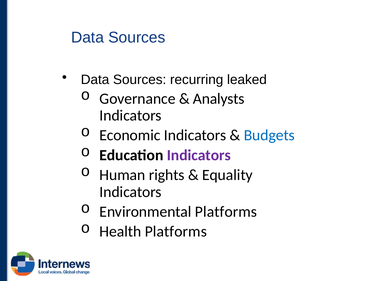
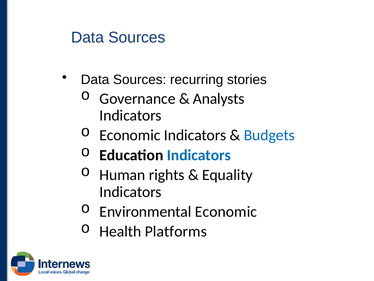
leaked: leaked -> stories
Indicators at (199, 155) colour: purple -> blue
Environmental Platforms: Platforms -> Economic
